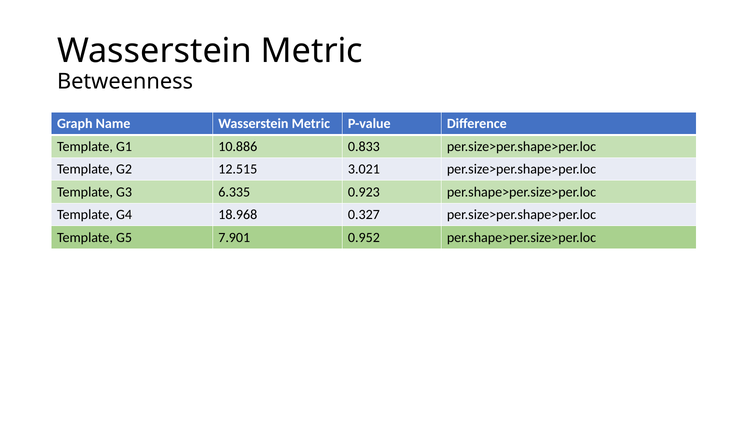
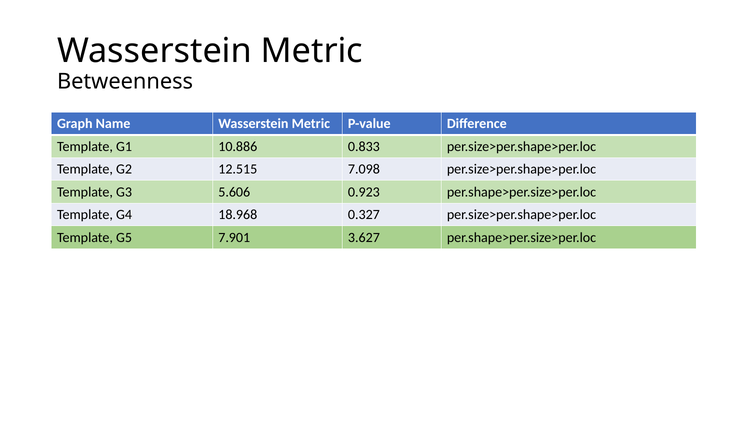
3.021: 3.021 -> 7.098
6.335: 6.335 -> 5.606
0.952: 0.952 -> 3.627
